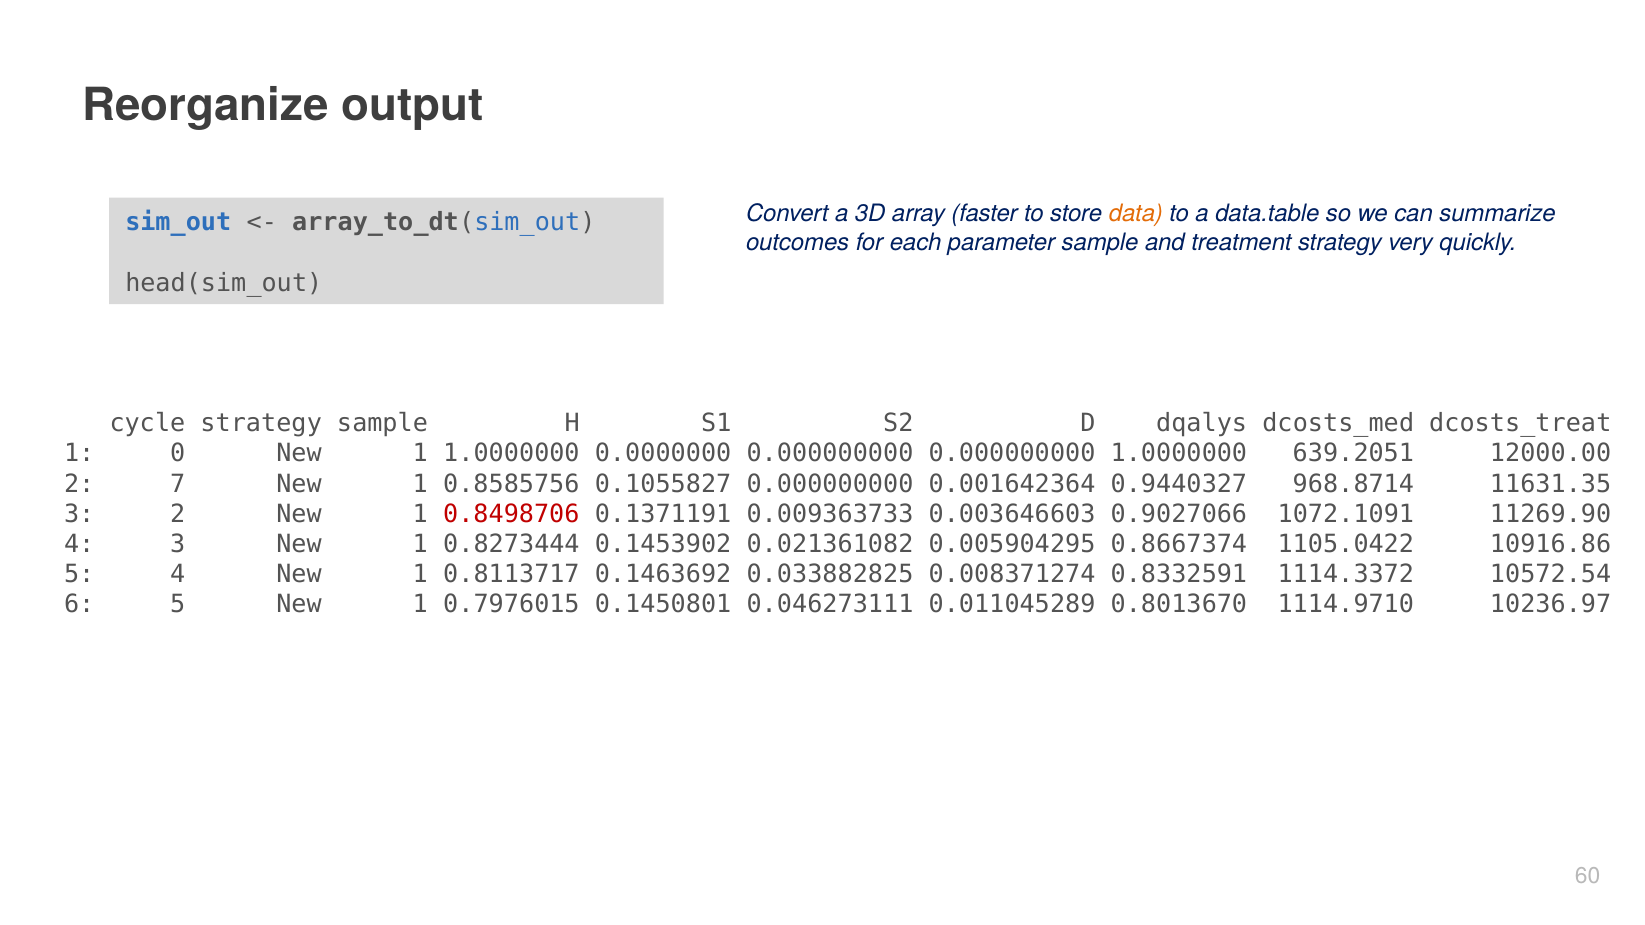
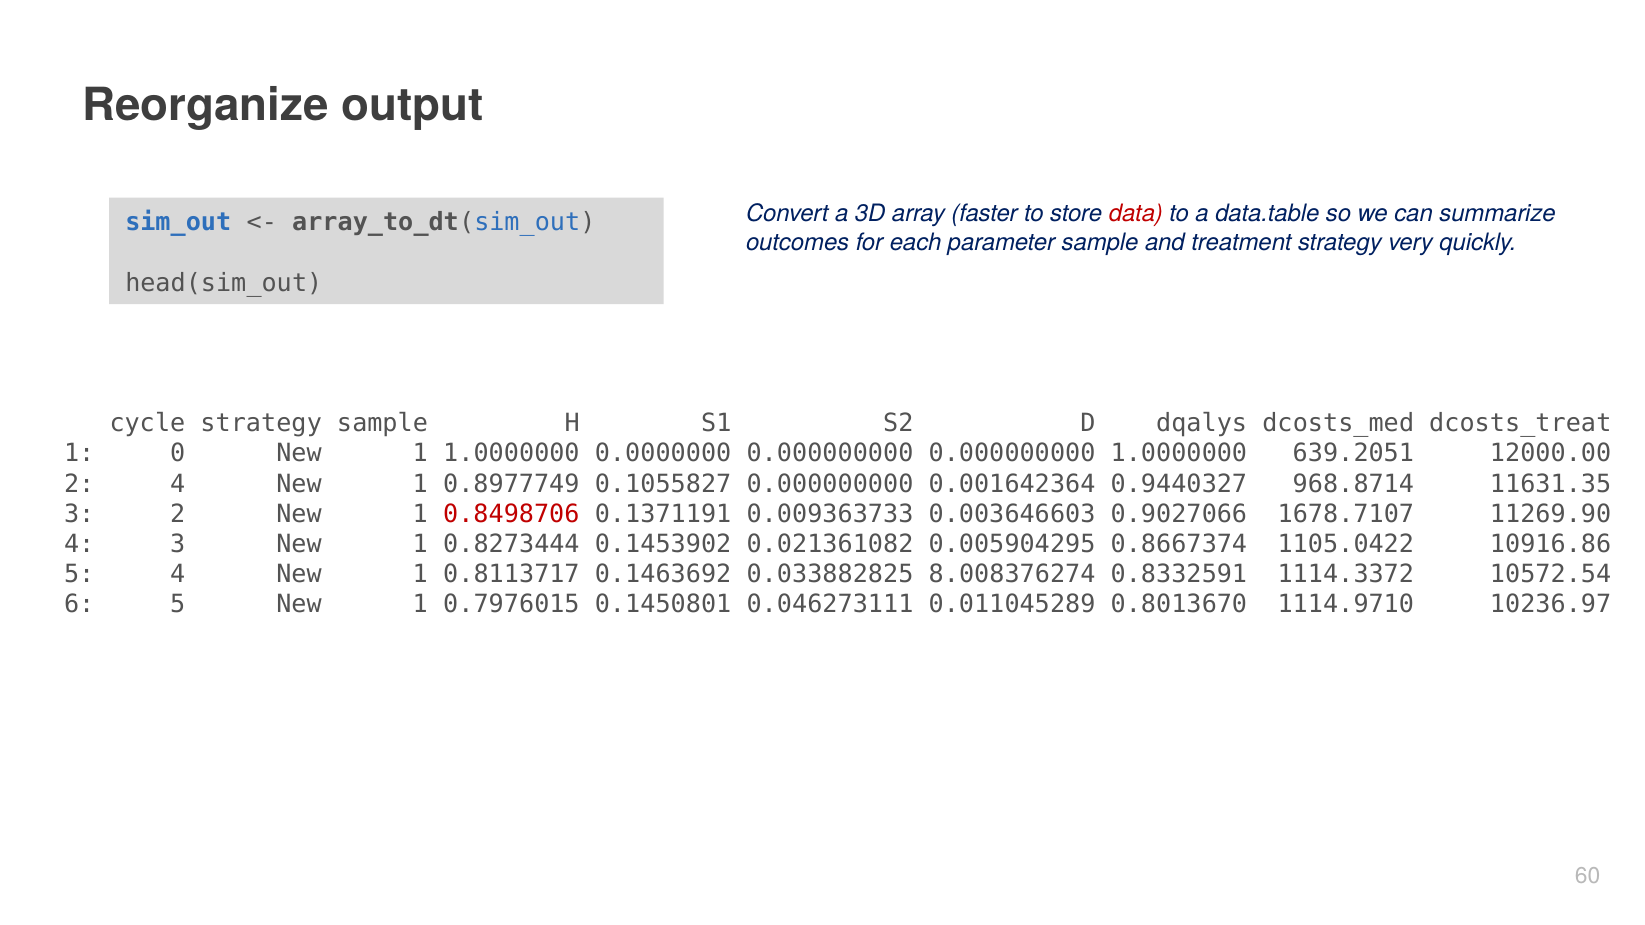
data colour: orange -> red
2 7: 7 -> 4
0.8585756: 0.8585756 -> 0.8977749
1072.1091: 1072.1091 -> 1678.7107
0.008371274: 0.008371274 -> 8.008376274
